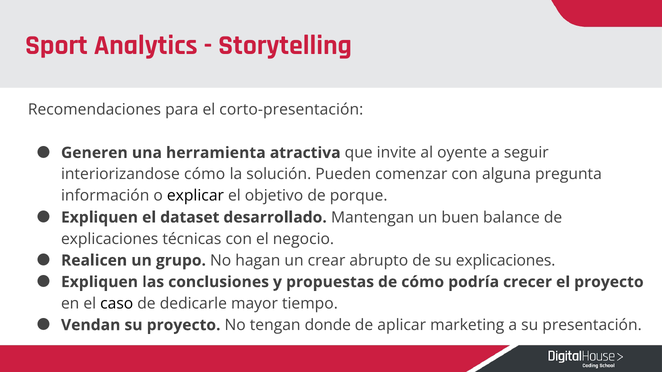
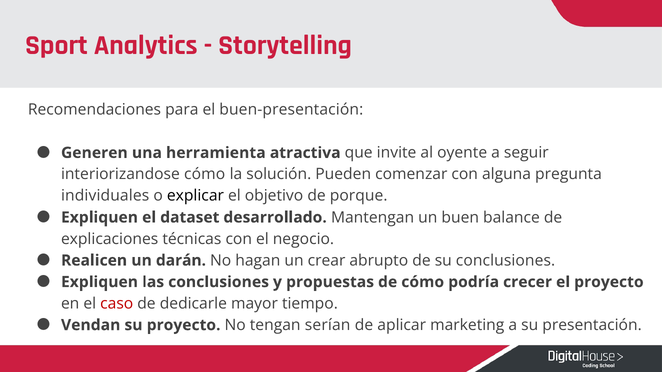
corto-presentación: corto-presentación -> buen-presentación
información: información -> individuales
grupo: grupo -> darán
su explicaciones: explicaciones -> conclusiones
caso colour: black -> red
donde: donde -> serían
